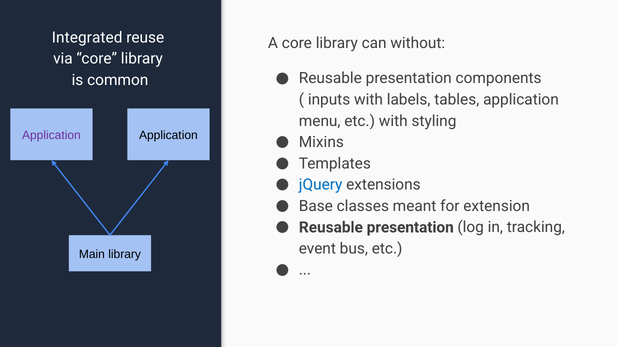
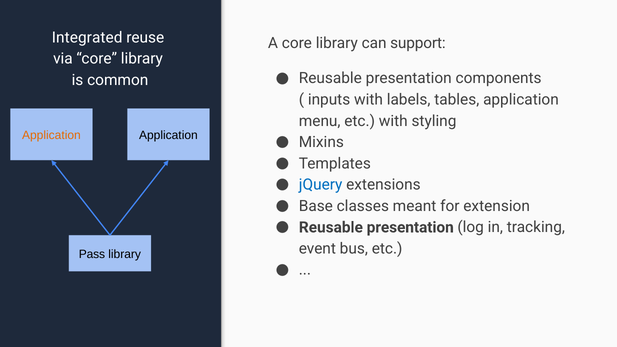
without: without -> support
Application at (51, 135) colour: purple -> orange
Main: Main -> Pass
